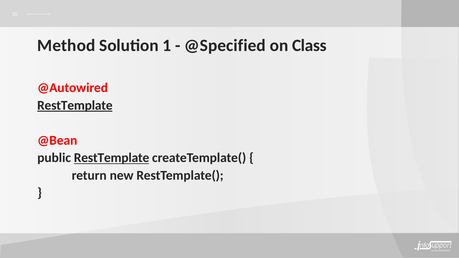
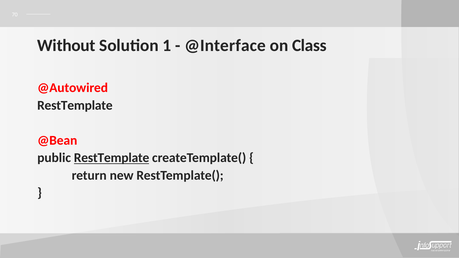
Method: Method -> Without
@Specified: @Specified -> @Interface
RestTemplate at (75, 105) underline: present -> none
